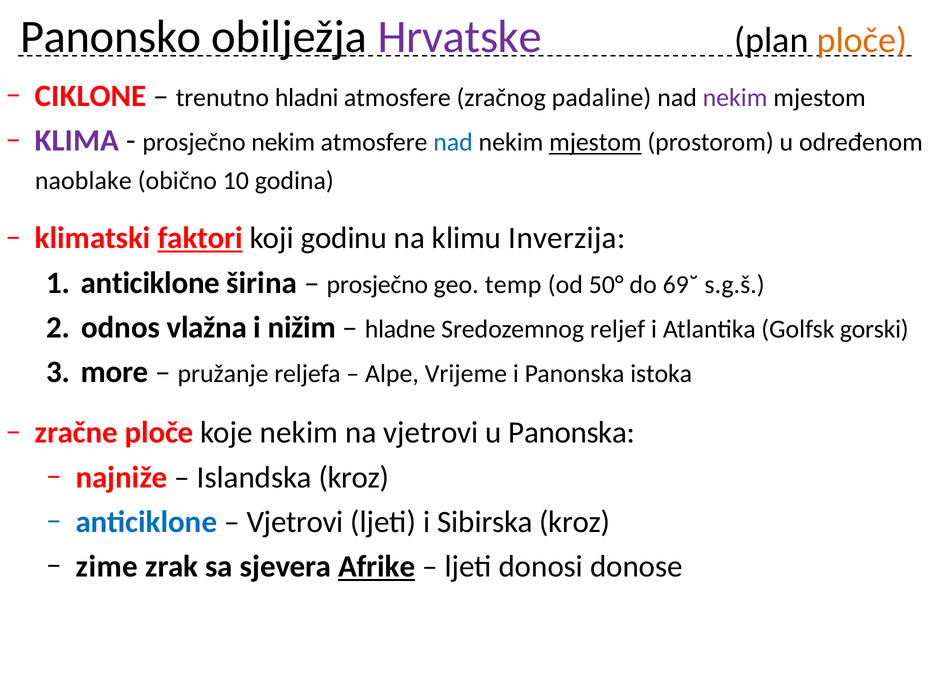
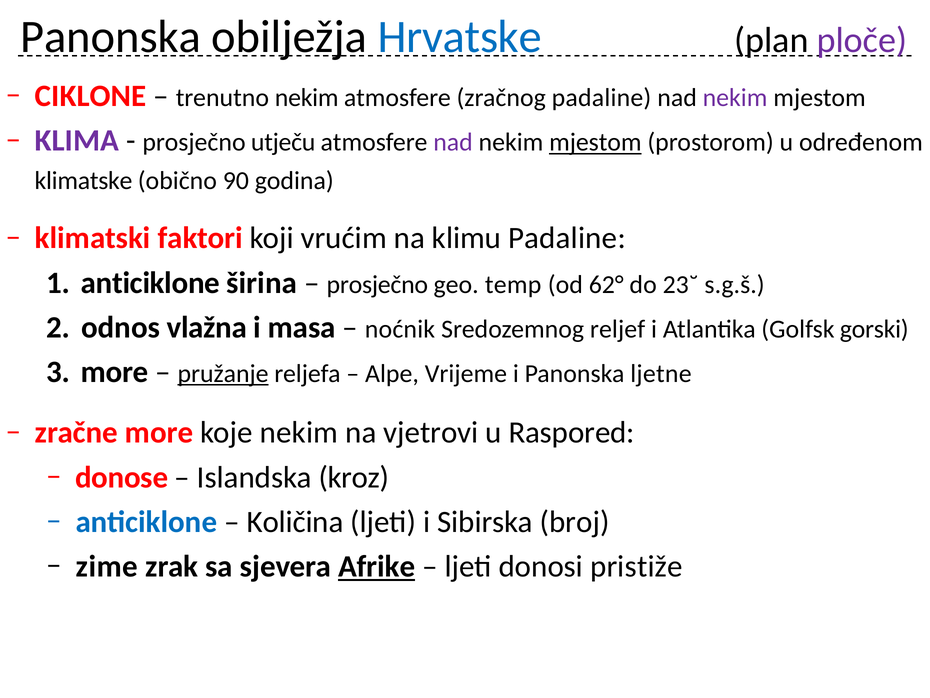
Panonsko at (111, 37): Panonsko -> Panonska
Hrvatske colour: purple -> blue
ploče at (862, 40) colour: orange -> purple
trenutno hladni: hladni -> nekim
prosječno nekim: nekim -> utječu
nad at (453, 142) colour: blue -> purple
naoblake: naoblake -> klimatske
10: 10 -> 90
faktori underline: present -> none
godinu: godinu -> vrućim
klimu Inverzija: Inverzija -> Padaline
50°: 50° -> 62°
69˘: 69˘ -> 23˘
nižim: nižim -> masa
hladne: hladne -> noćnik
pružanje underline: none -> present
istoka: istoka -> ljetne
zračne ploče: ploče -> more
u Panonska: Panonska -> Raspored
najniže: najniže -> donose
Vjetrovi at (295, 522): Vjetrovi -> Količina
Sibirska kroz: kroz -> broj
donose: donose -> pristiže
